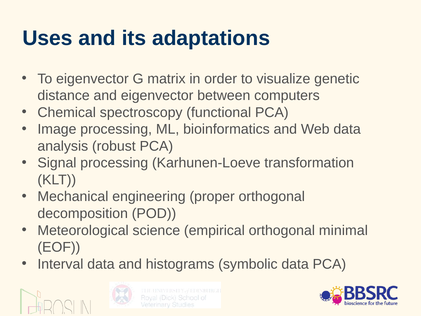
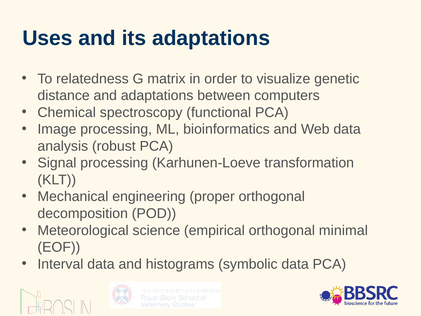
To eigenvector: eigenvector -> relatedness
and eigenvector: eigenvector -> adaptations
